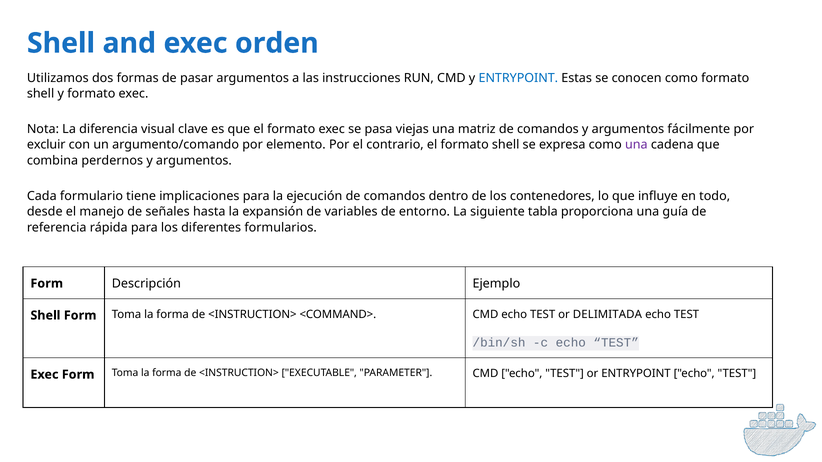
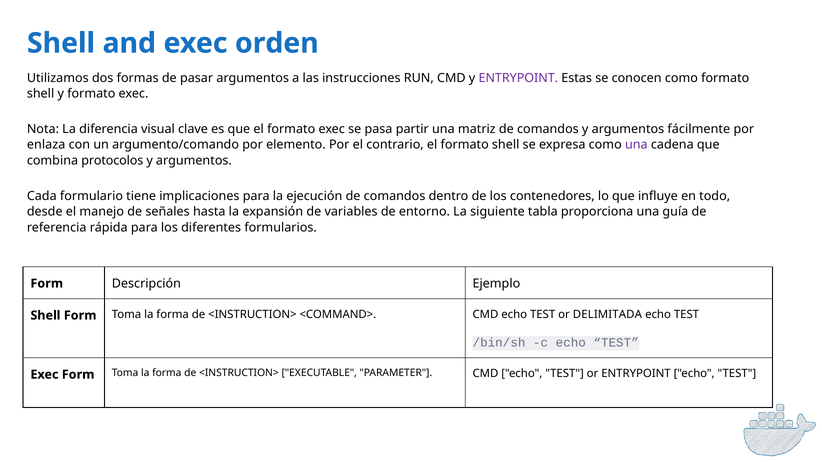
ENTRYPOINT at (518, 78) colour: blue -> purple
viejas: viejas -> partir
excluir: excluir -> enlaza
perdernos: perdernos -> protocolos
